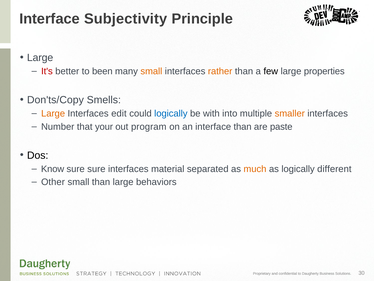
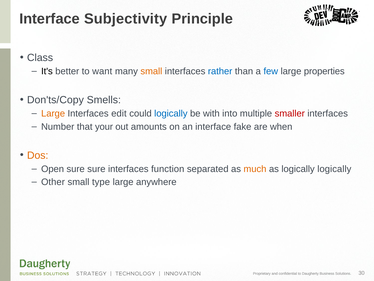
Large at (40, 58): Large -> Class
It's colour: red -> black
been: been -> want
rather colour: orange -> blue
few colour: black -> blue
smaller colour: orange -> red
program: program -> amounts
interface than: than -> fake
paste: paste -> when
Dos colour: black -> orange
Know: Know -> Open
material: material -> function
logically different: different -> logically
small than: than -> type
behaviors: behaviors -> anywhere
